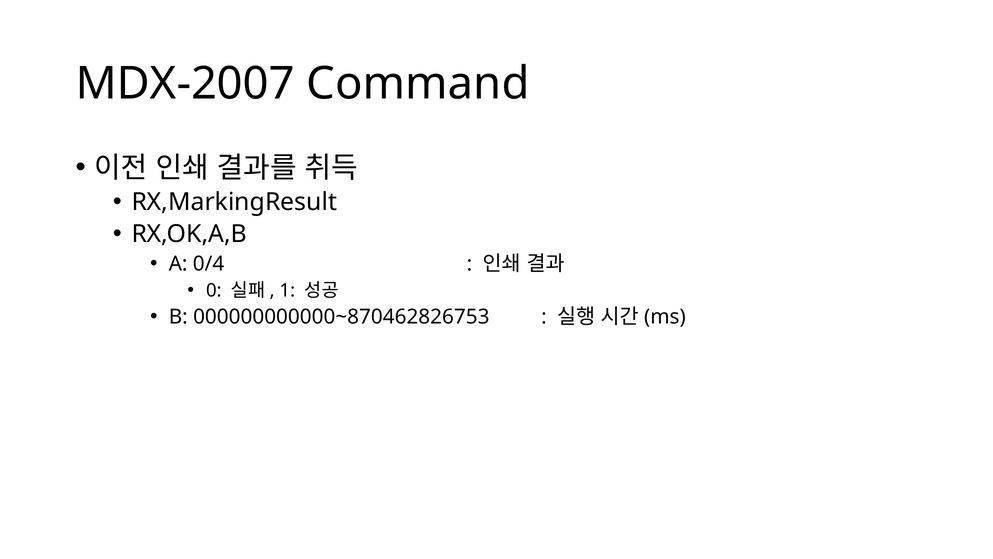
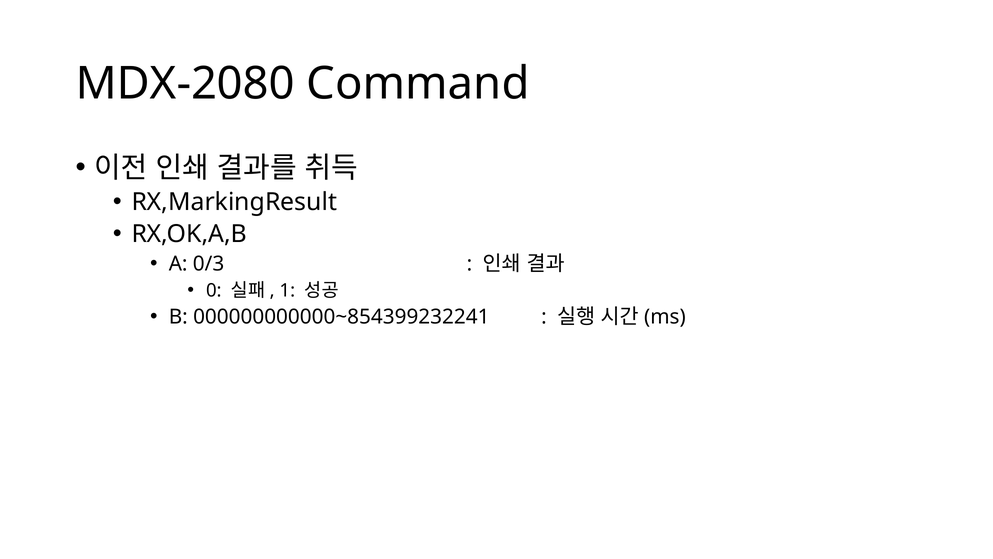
MDX-2007: MDX-2007 -> MDX-2080
0/4: 0/4 -> 0/3
000000000000~870462826753: 000000000000~870462826753 -> 000000000000~854399232241
